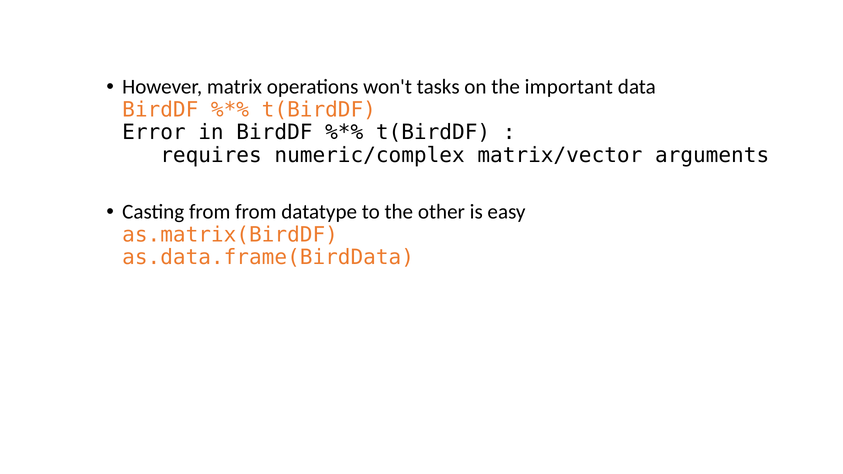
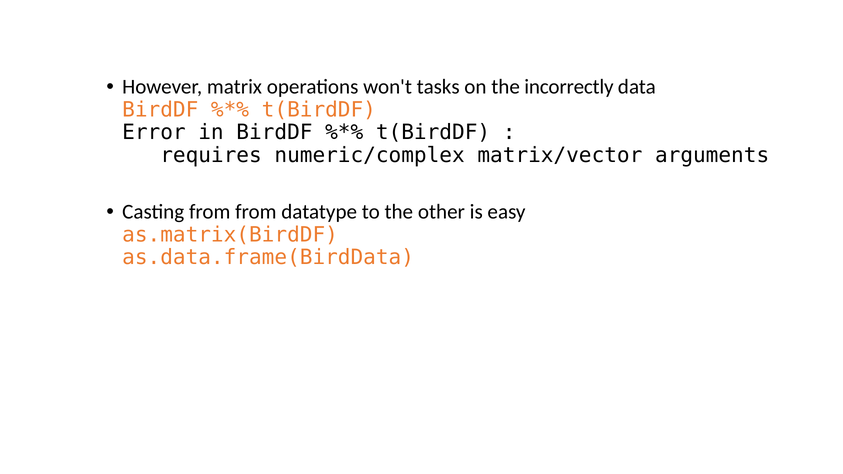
important: important -> incorrectly
